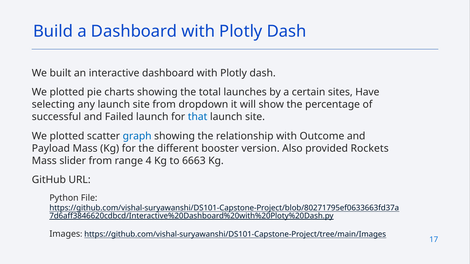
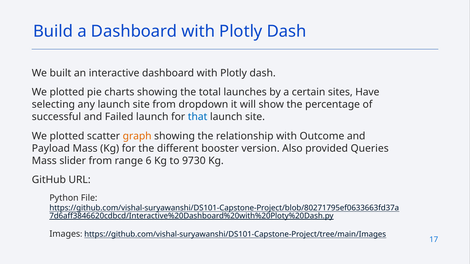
graph colour: blue -> orange
Rockets: Rockets -> Queries
4: 4 -> 6
6663: 6663 -> 9730
